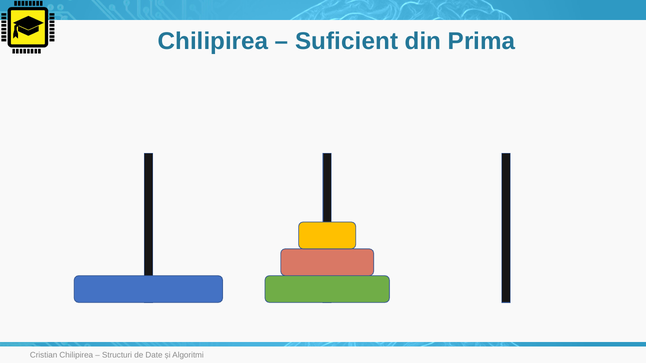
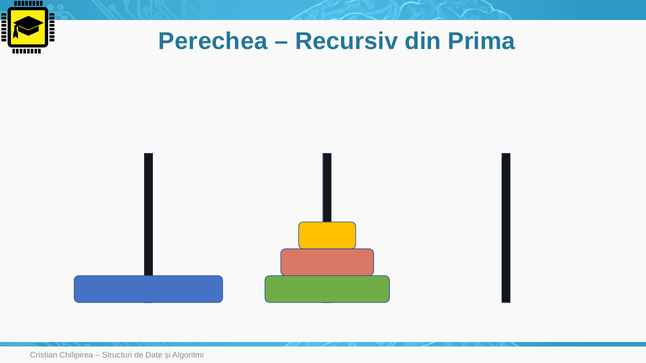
Chilipirea at (213, 41): Chilipirea -> Perechea
Suficient: Suficient -> Recursiv
